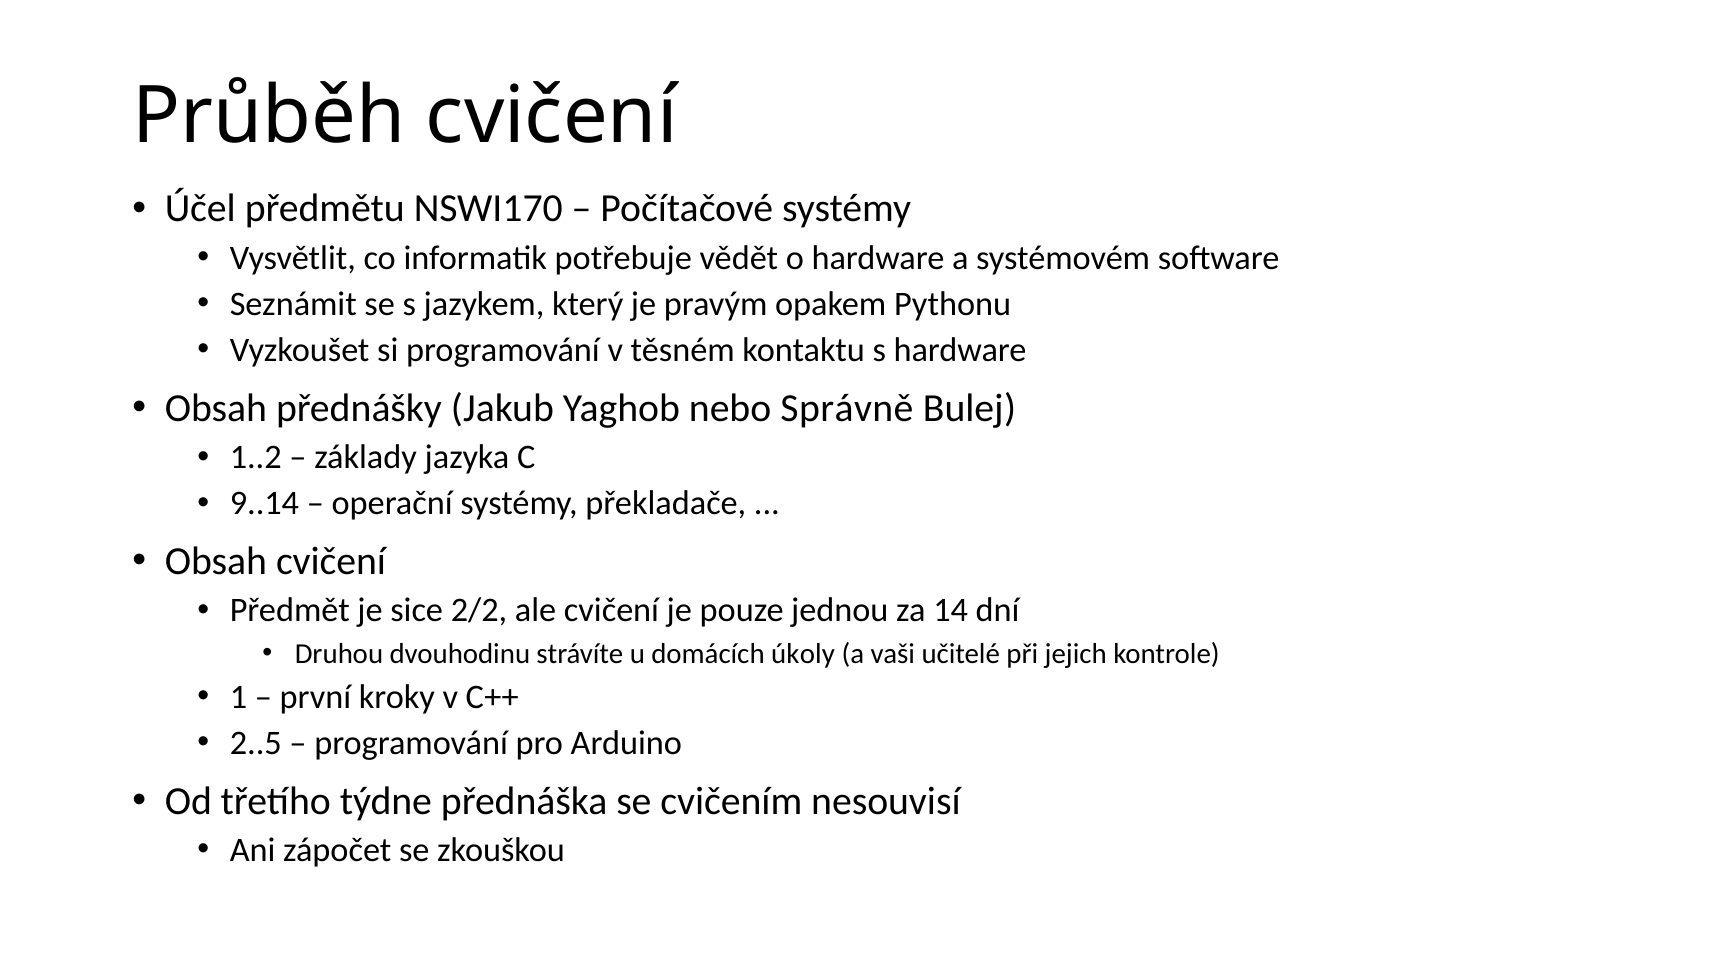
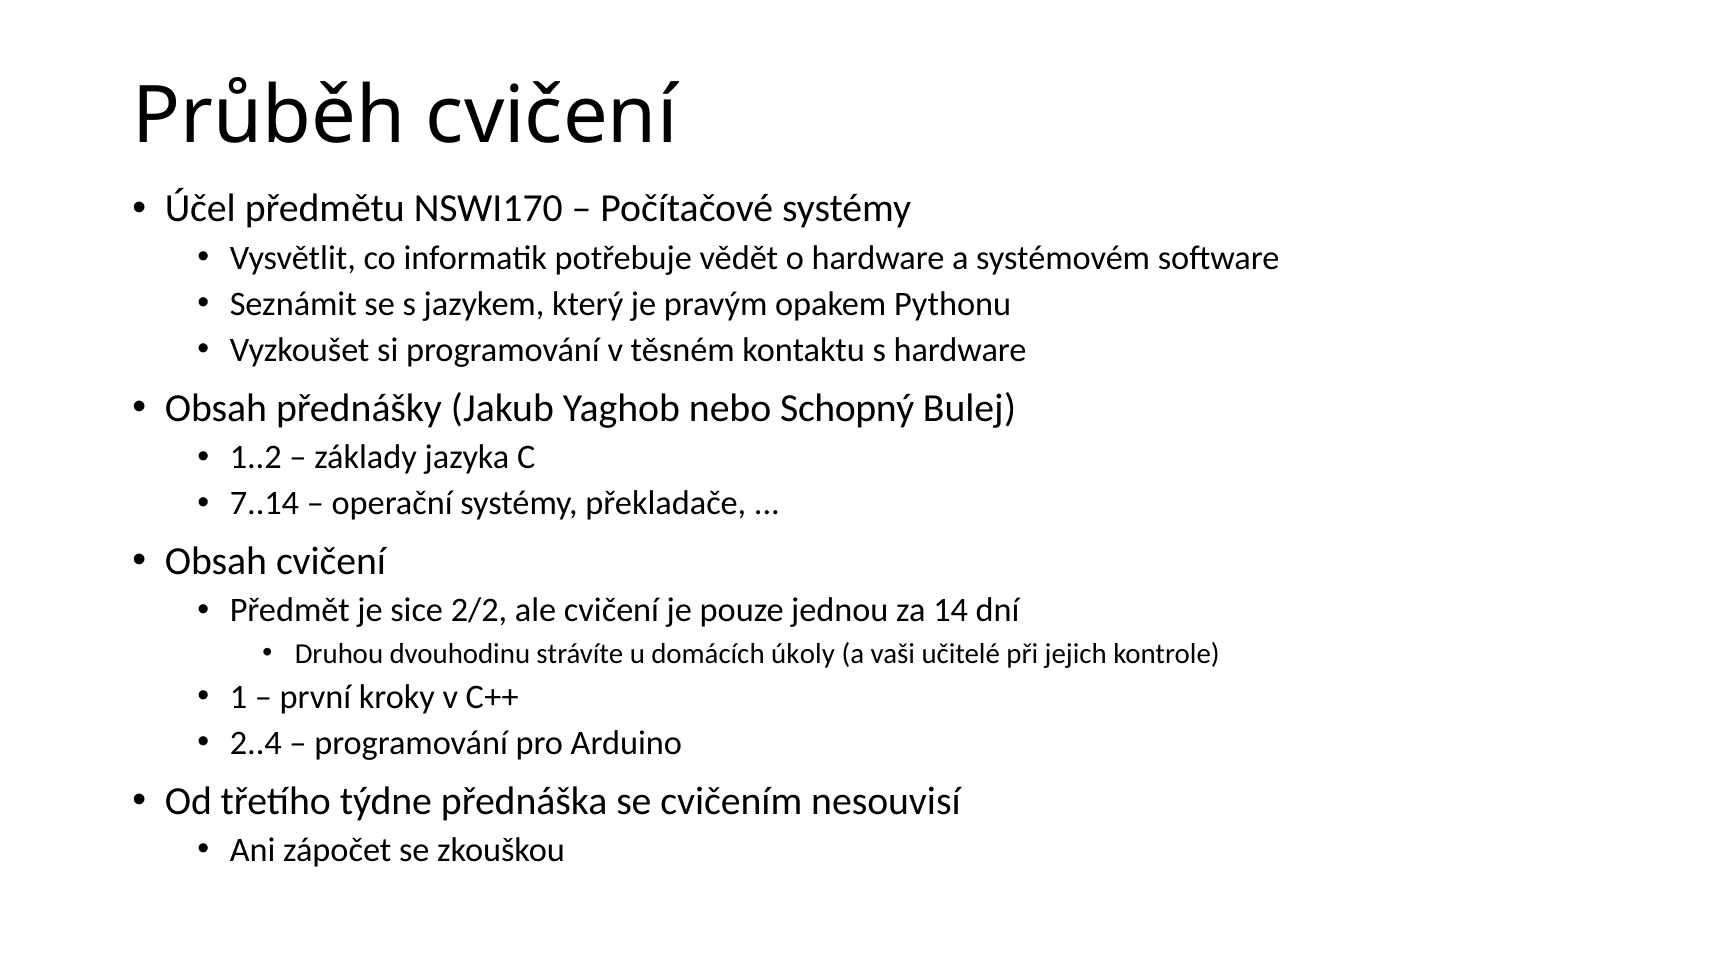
Správně: Správně -> Schopný
9..14: 9..14 -> 7..14
2..5: 2..5 -> 2..4
